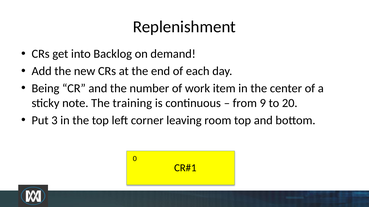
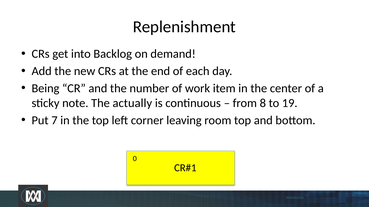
training: training -> actually
9: 9 -> 8
20: 20 -> 19
3: 3 -> 7
